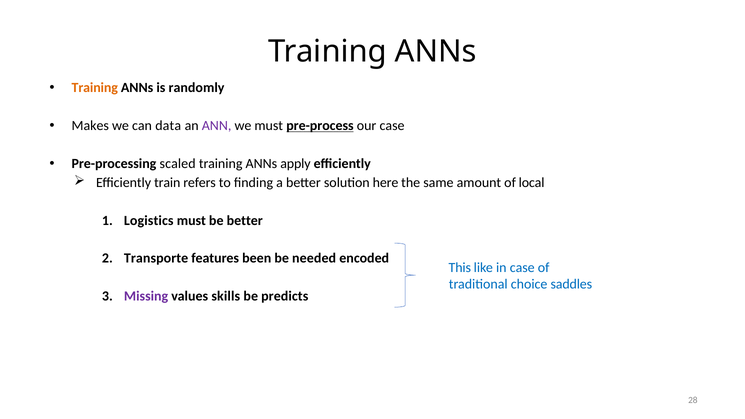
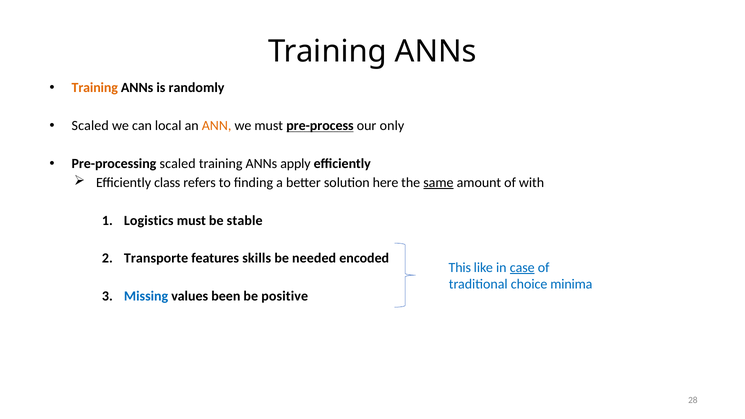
Makes at (90, 126): Makes -> Scaled
data: data -> local
ANN colour: purple -> orange
our case: case -> only
train: train -> class
same underline: none -> present
local: local -> with
be better: better -> stable
been: been -> skills
case at (522, 268) underline: none -> present
saddles: saddles -> minima
Missing colour: purple -> blue
skills: skills -> been
predicts: predicts -> positive
